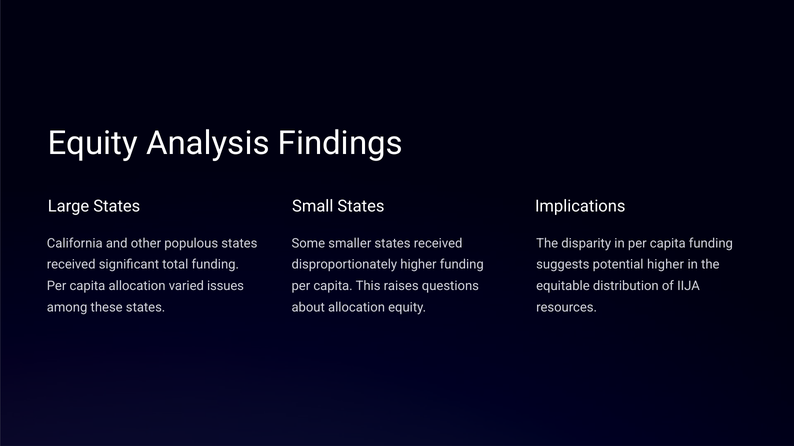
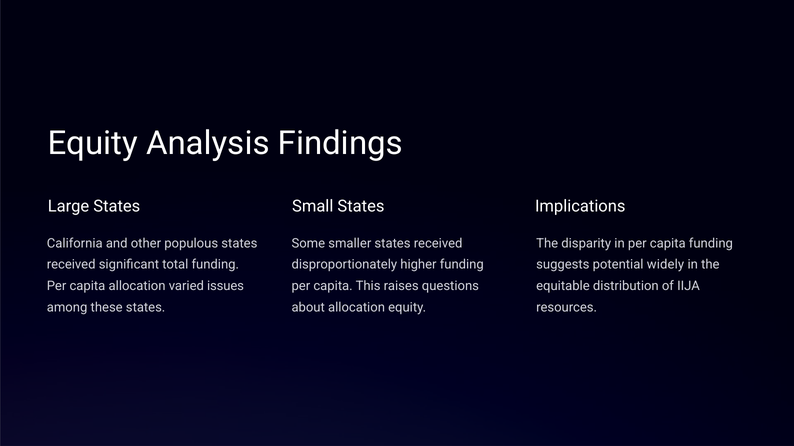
potential higher: higher -> widely
